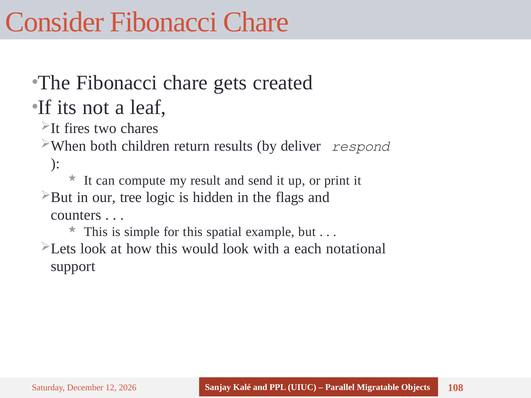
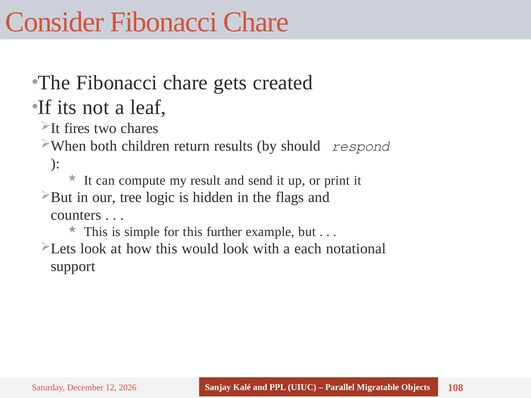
deliver: deliver -> should
spatial: spatial -> further
